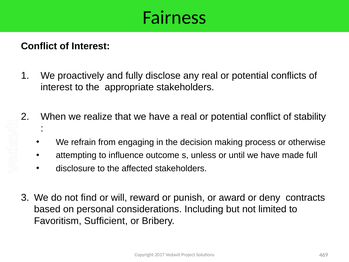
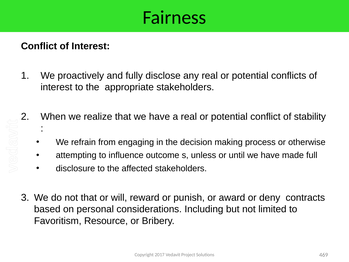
not find: find -> that
Sufficient: Sufficient -> Resource
